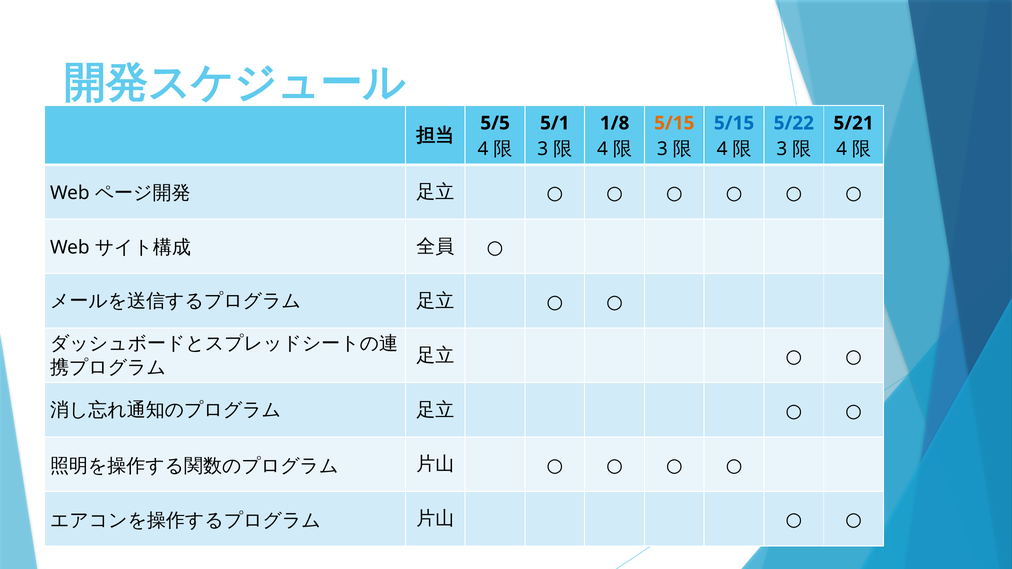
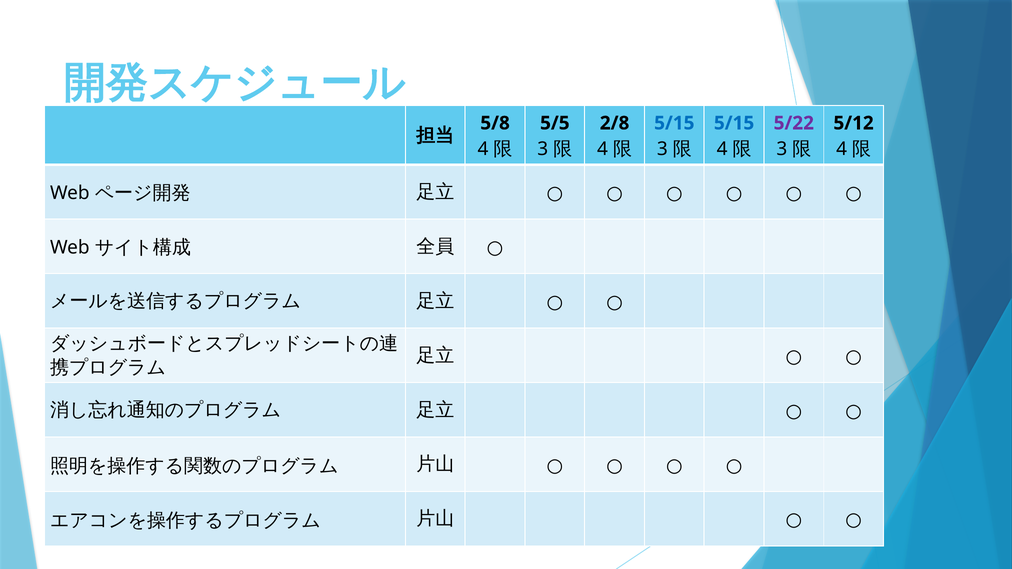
5/1: 5/1 -> 5/5
1/8: 1/8 -> 2/8
5/15 at (674, 123) colour: orange -> blue
5/22 colour: blue -> purple
5/21: 5/21 -> 5/12
5/5: 5/5 -> 5/8
